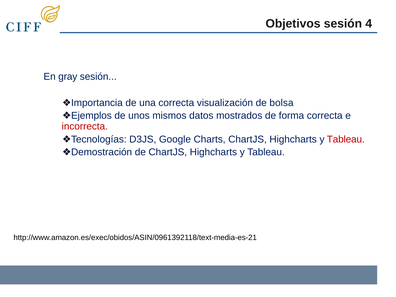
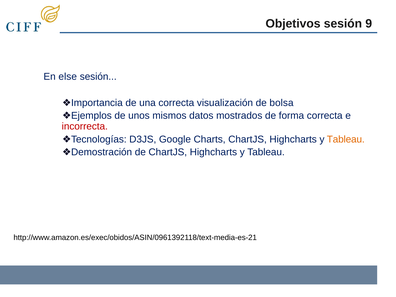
4: 4 -> 9
gray: gray -> else
Tableau at (346, 139) colour: red -> orange
